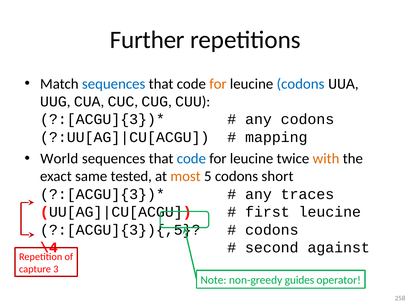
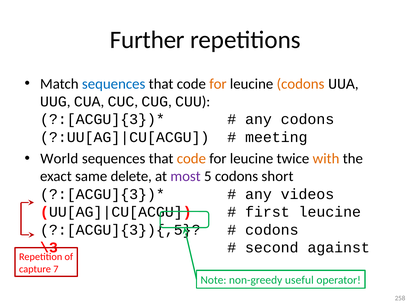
codons at (301, 84) colour: blue -> orange
mapping: mapping -> meeting
code at (191, 159) colour: blue -> orange
tested: tested -> delete
most colour: orange -> purple
traces: traces -> videos
\4: \4 -> \3
3: 3 -> 7
guides: guides -> useful
